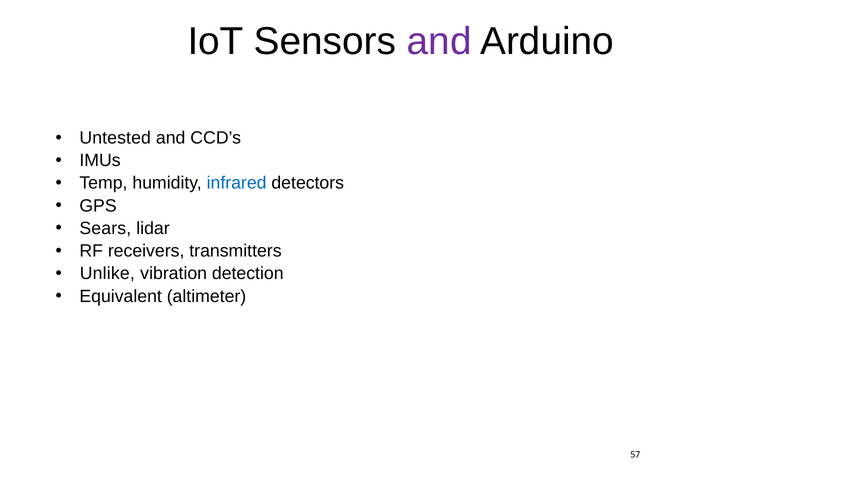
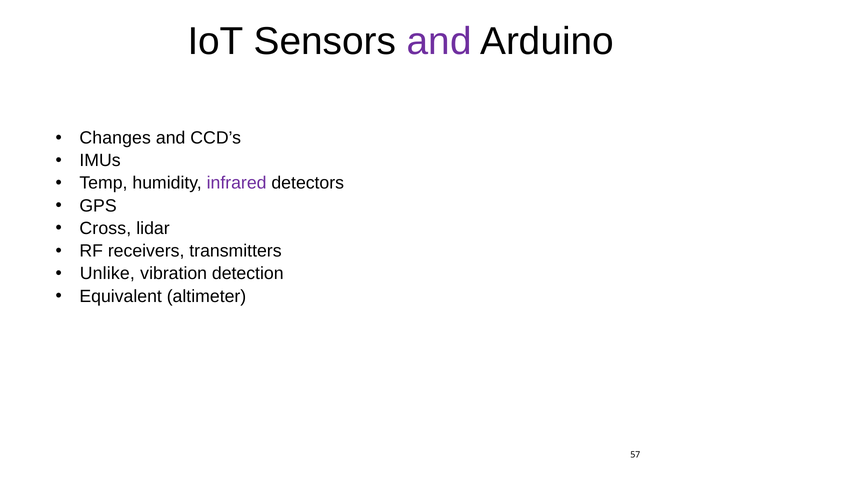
Untested: Untested -> Changes
infrared colour: blue -> purple
Sears: Sears -> Cross
